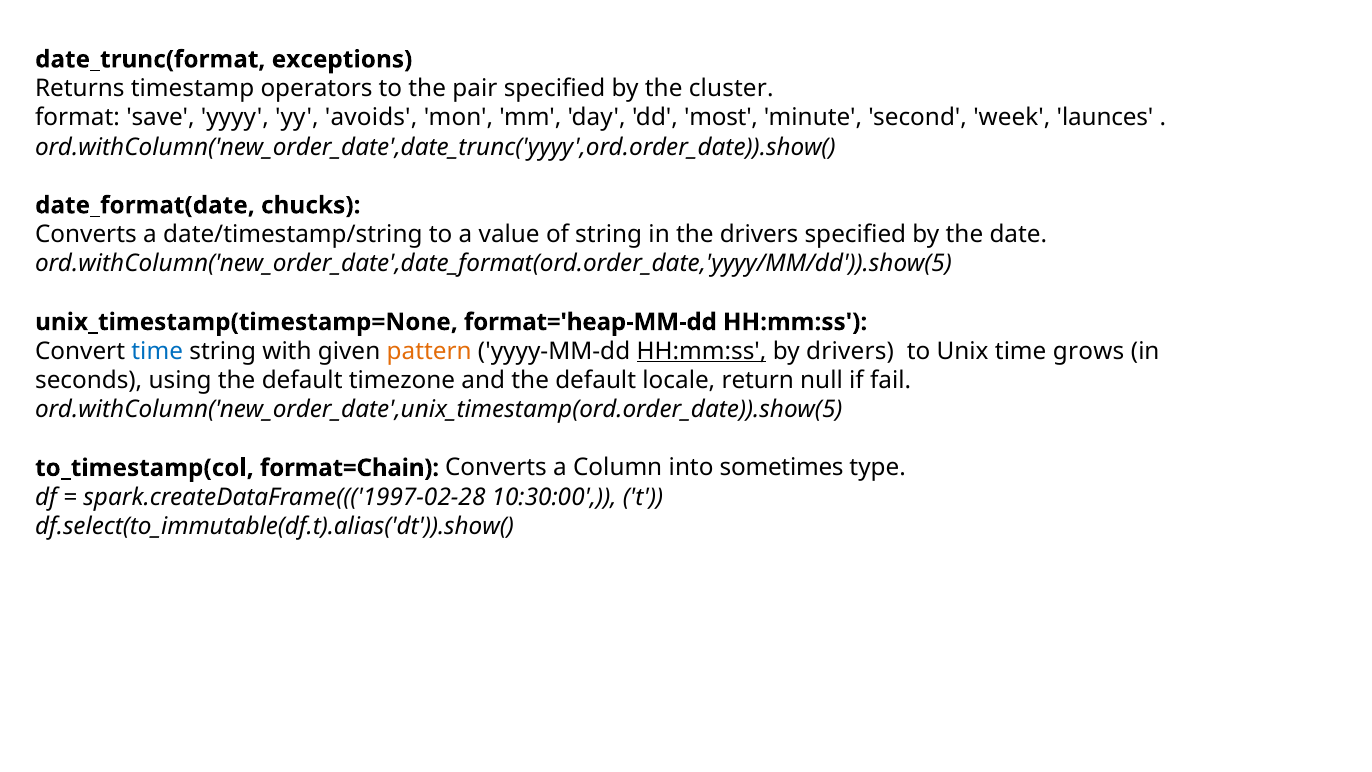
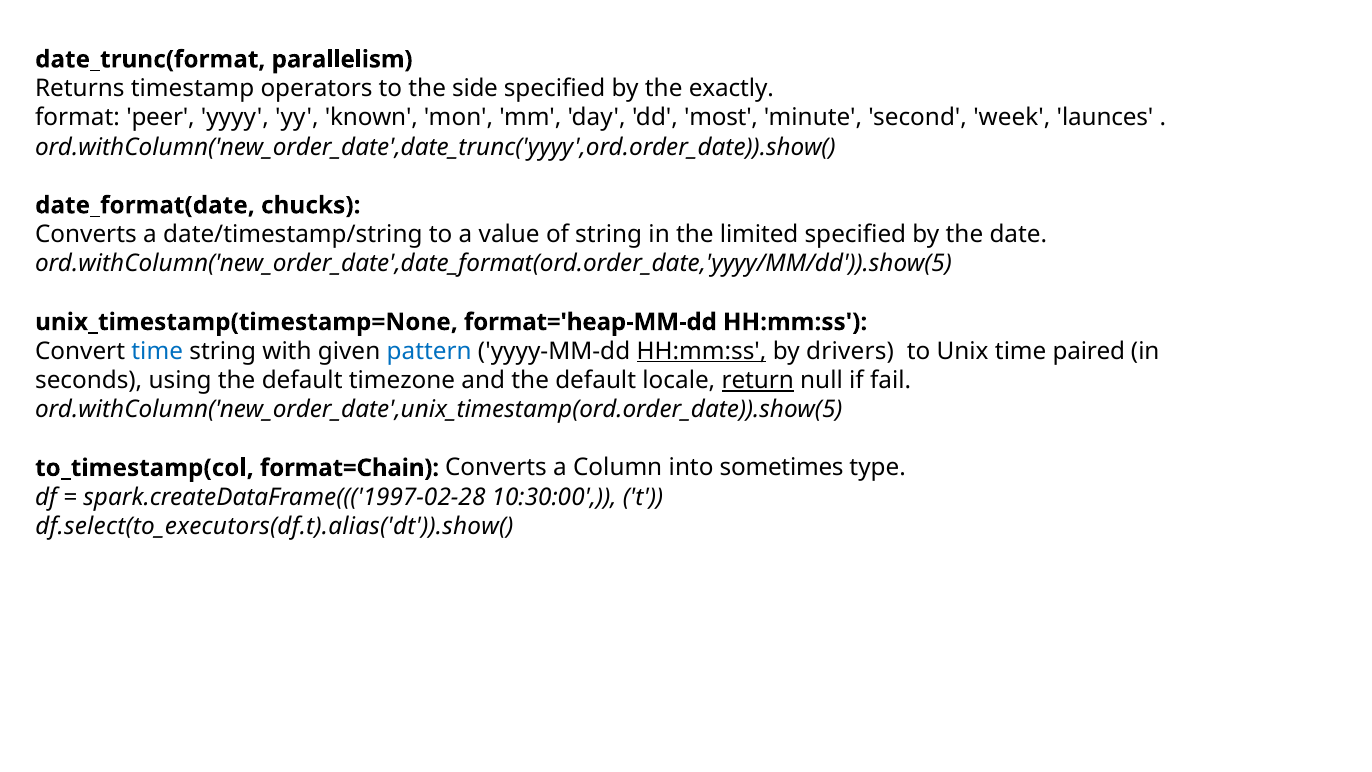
exceptions: exceptions -> parallelism
pair: pair -> side
cluster: cluster -> exactly
save: save -> peer
avoids: avoids -> known
the drivers: drivers -> limited
pattern colour: orange -> blue
grows: grows -> paired
return underline: none -> present
df.select(to_immutable(df.t).alias('dt')).show(: df.select(to_immutable(df.t).alias('dt')).show( -> df.select(to_executors(df.t).alias('dt')).show(
